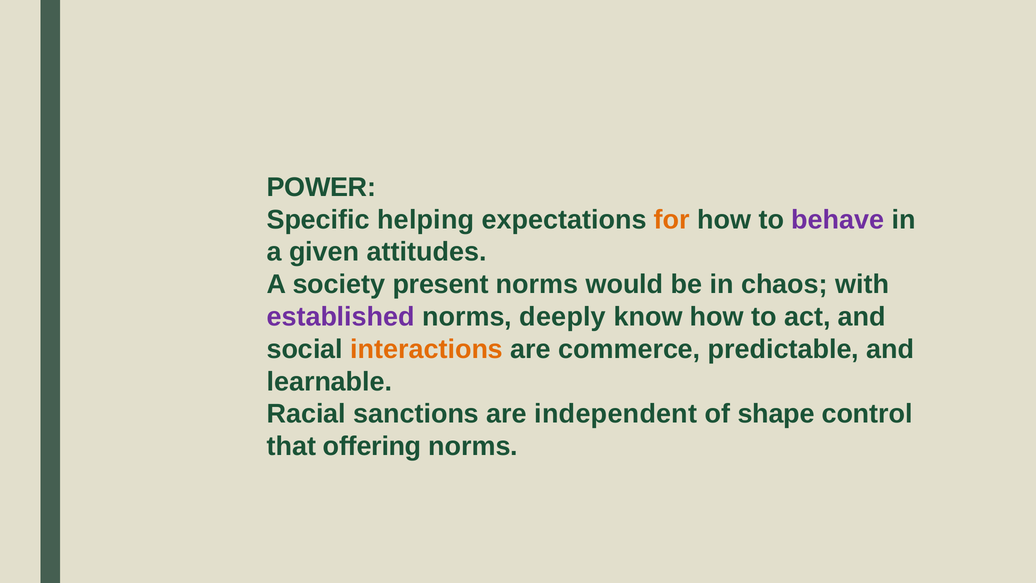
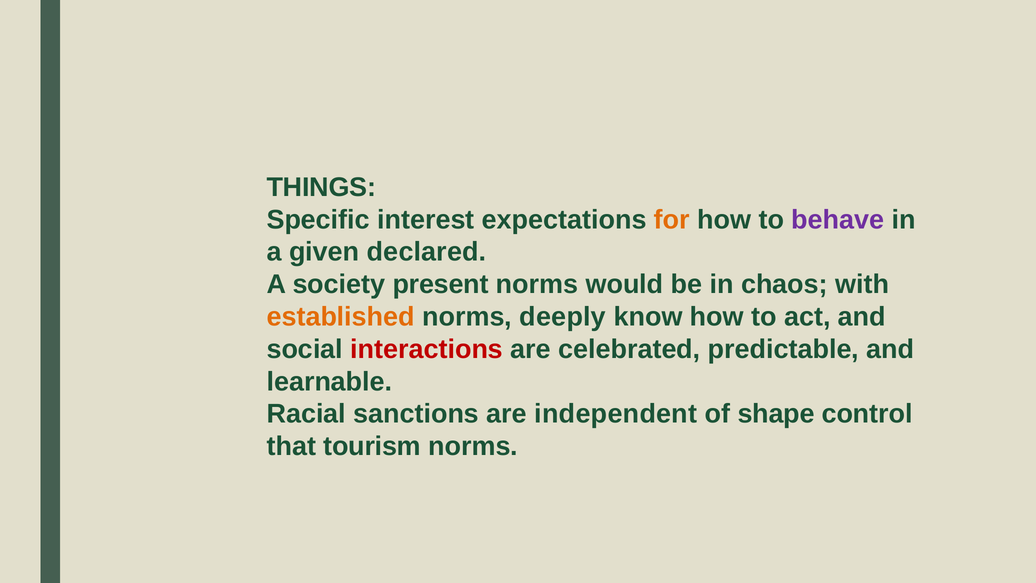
POWER: POWER -> THINGS
helping: helping -> interest
attitudes: attitudes -> declared
established colour: purple -> orange
interactions colour: orange -> red
commerce: commerce -> celebrated
offering: offering -> tourism
